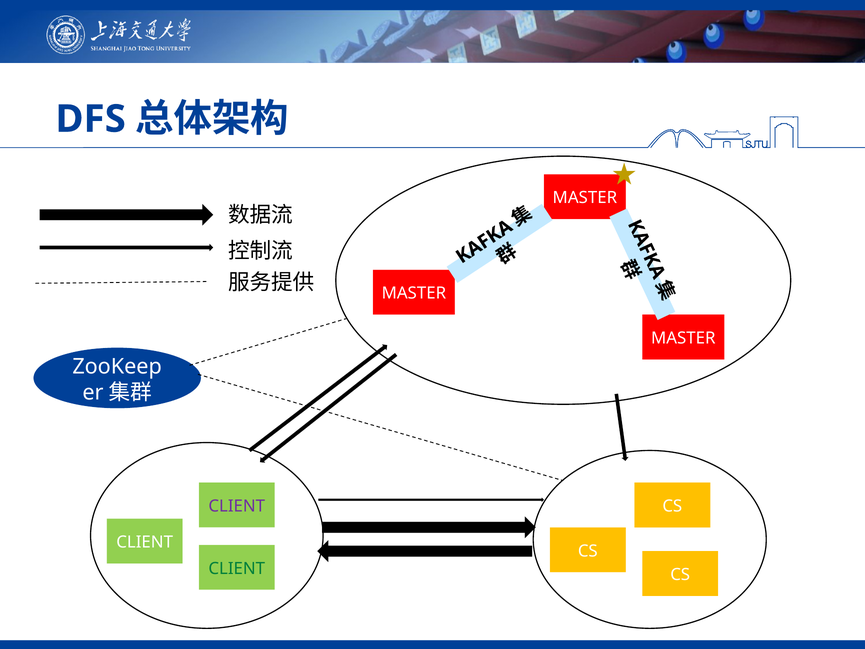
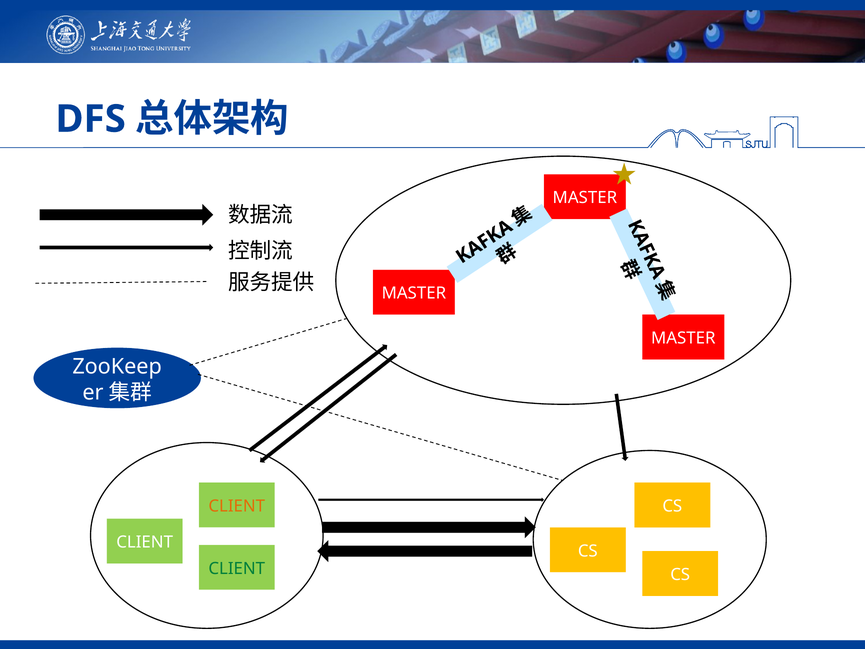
CLIENT at (237, 506) colour: purple -> orange
